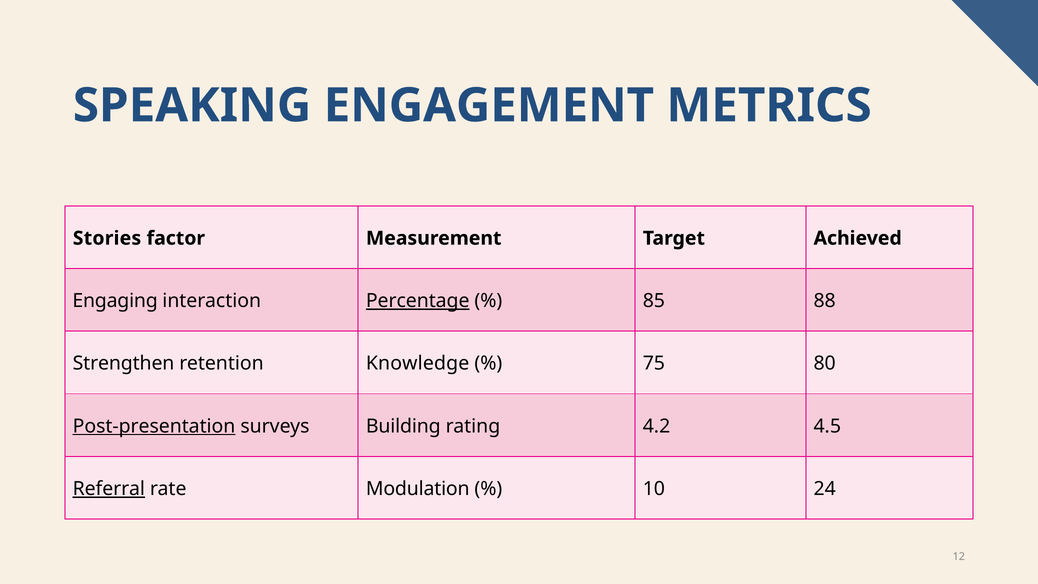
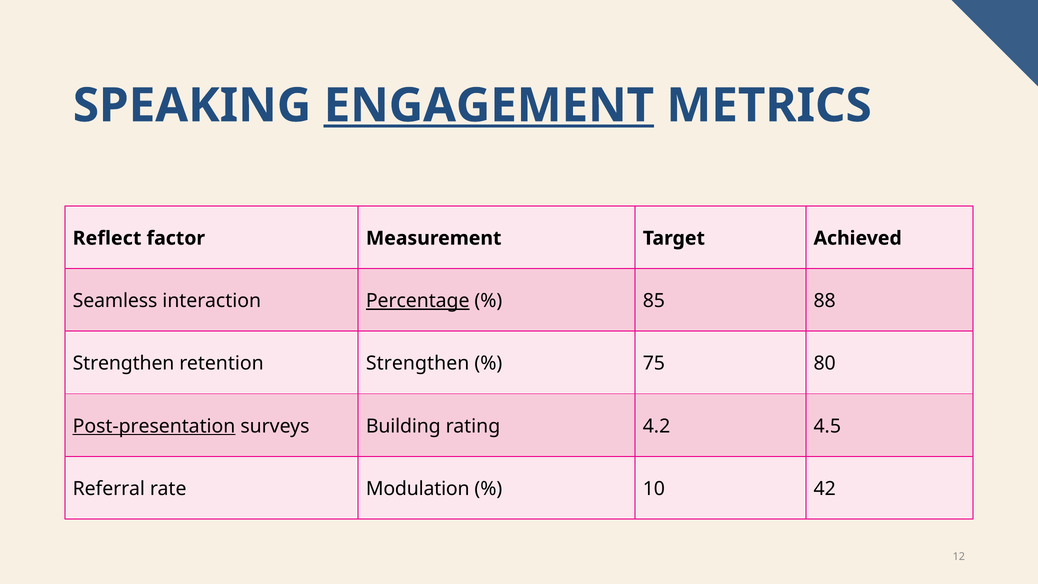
ENGAGEMENT underline: none -> present
Stories: Stories -> Reflect
Engaging: Engaging -> Seamless
Knowledge at (418, 363): Knowledge -> Strengthen
Referral underline: present -> none
24: 24 -> 42
